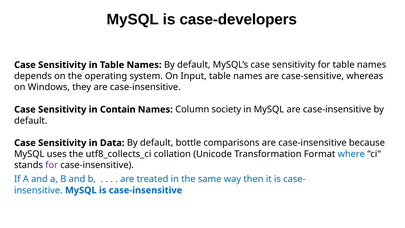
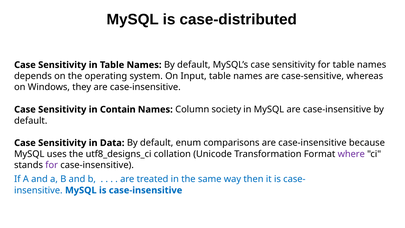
case-developers: case-developers -> case-distributed
bottle: bottle -> enum
utf8_collects_ci: utf8_collects_ci -> utf8_designs_ci
where colour: blue -> purple
